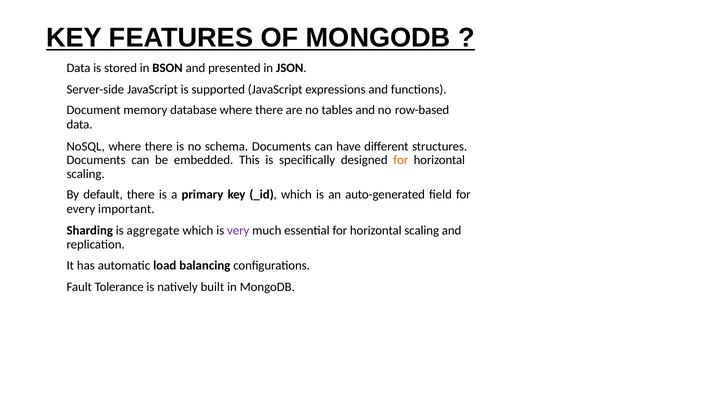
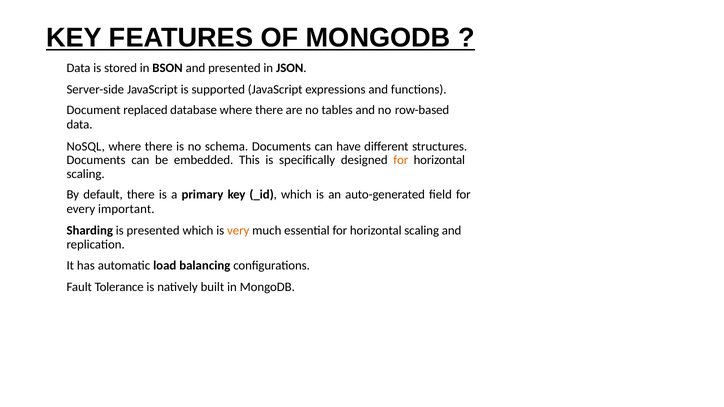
memory: memory -> replaced
is aggregate: aggregate -> presented
very colour: purple -> orange
